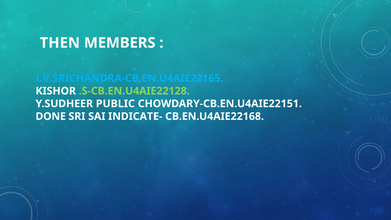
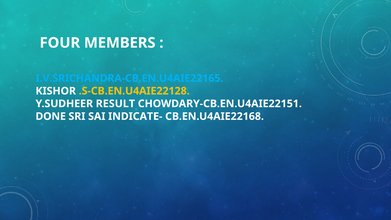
THEN: THEN -> FOUR
.S-CB.EN.U4AIE22128 colour: light green -> yellow
PUBLIC: PUBLIC -> RESULT
